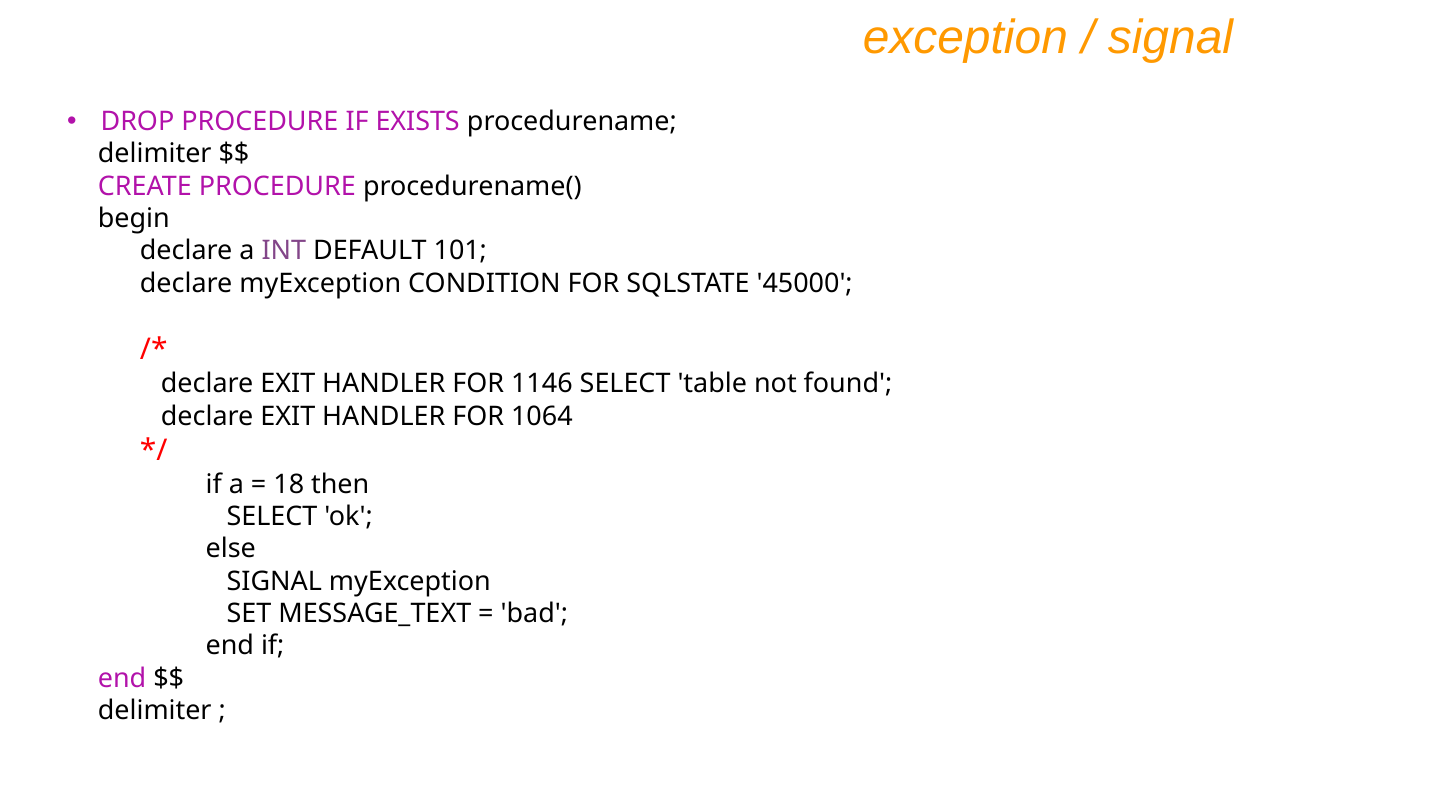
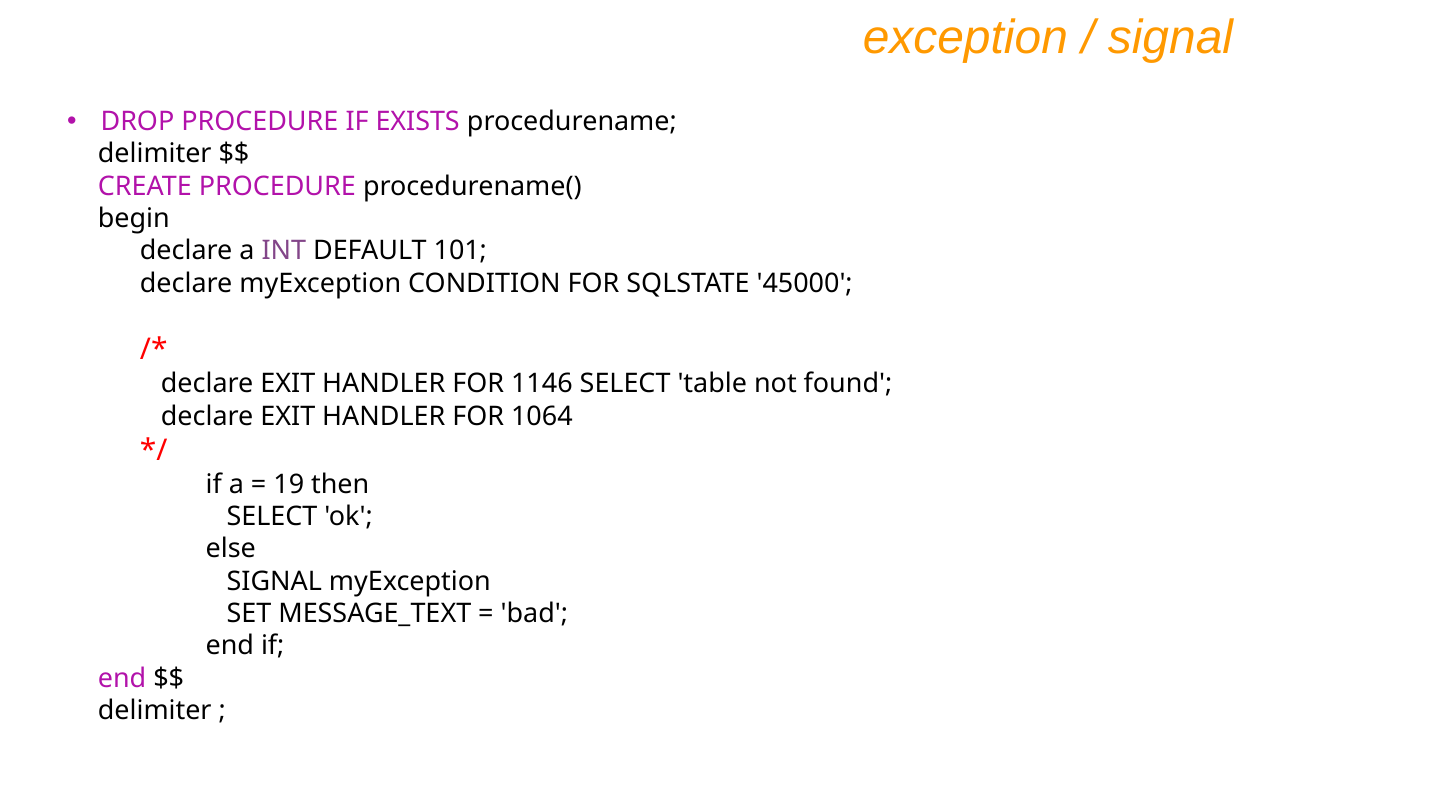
18: 18 -> 19
